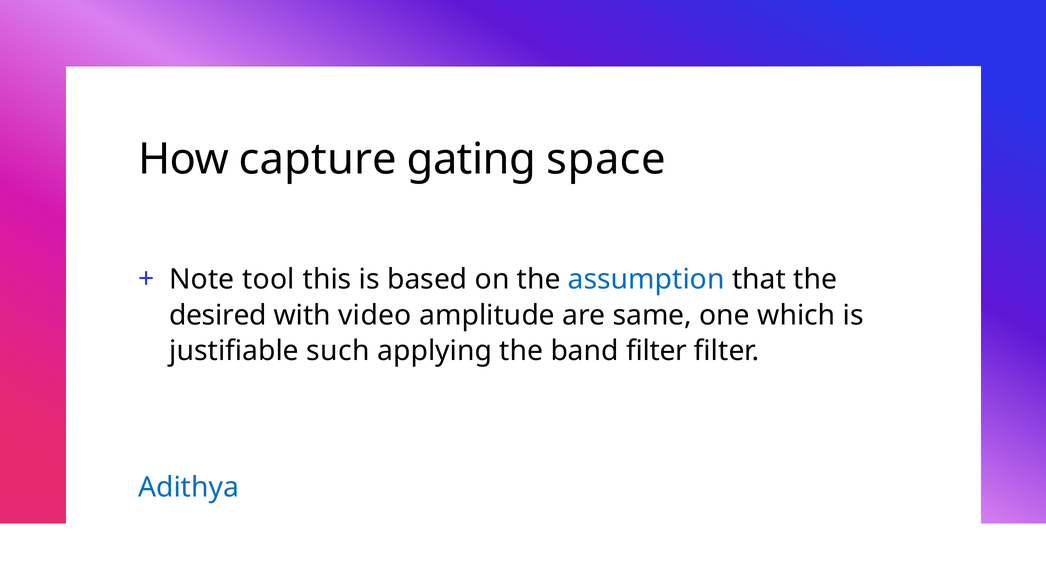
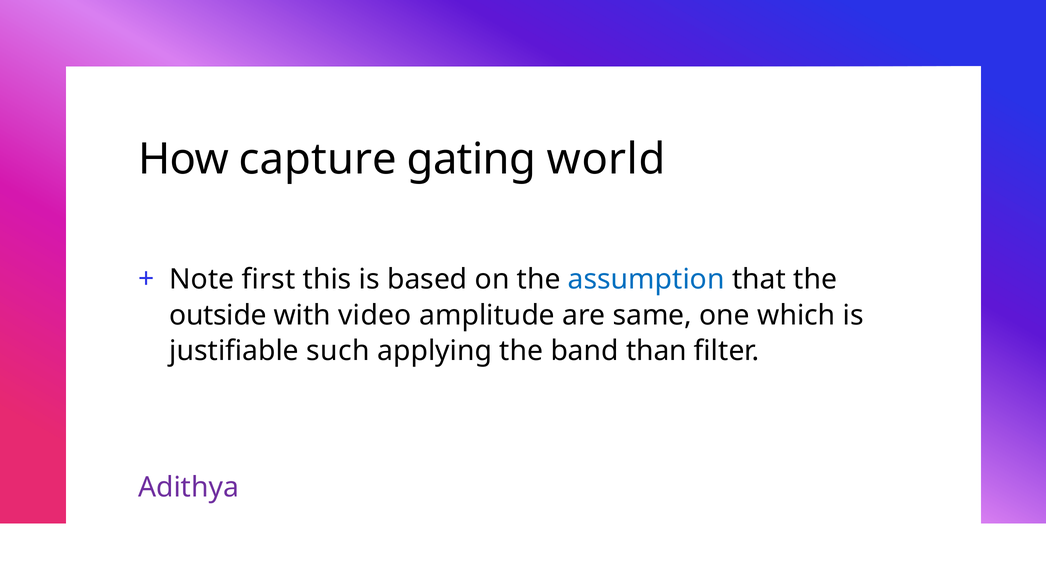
space: space -> world
tool: tool -> first
desired: desired -> outside
band filter: filter -> than
Adithya colour: blue -> purple
